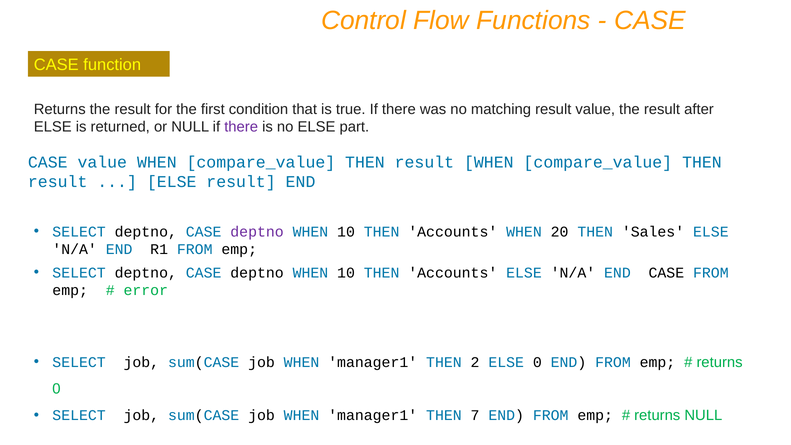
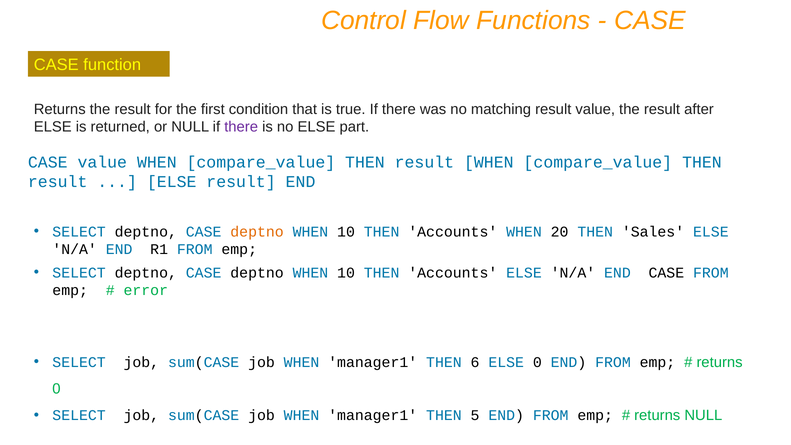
deptno at (257, 232) colour: purple -> orange
2: 2 -> 6
7: 7 -> 5
